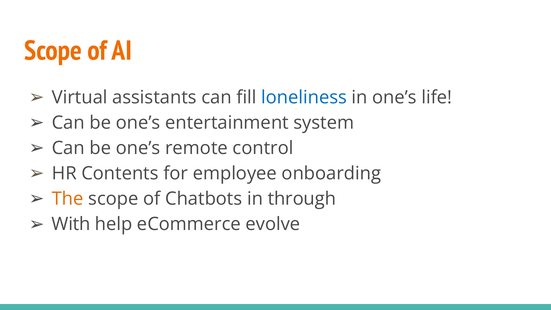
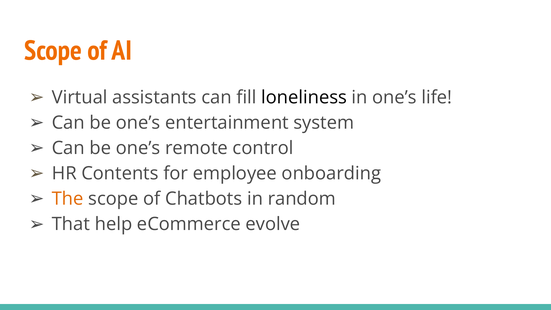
loneliness colour: blue -> black
through: through -> random
With: With -> That
